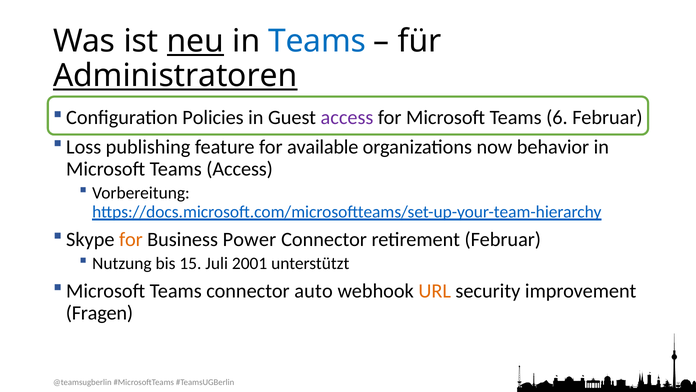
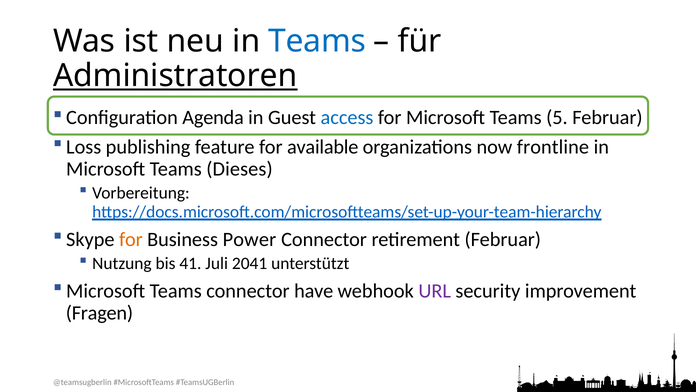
neu underline: present -> none
Policies: Policies -> Agenda
access at (347, 118) colour: purple -> blue
6: 6 -> 5
behavior: behavior -> frontline
Teams Access: Access -> Dieses
15: 15 -> 41
2001: 2001 -> 2041
auto: auto -> have
URL colour: orange -> purple
